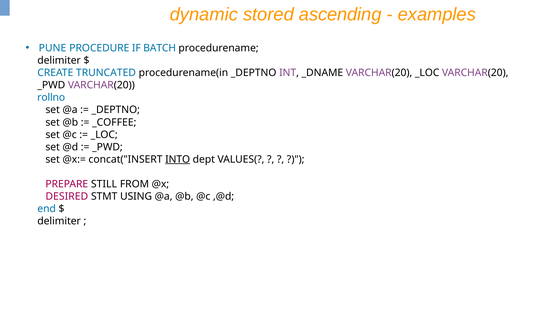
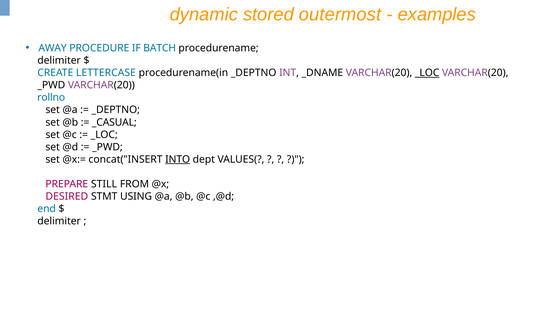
ascending: ascending -> outermost
PUNE: PUNE -> AWAY
TRUNCATED: TRUNCATED -> LETTERCASE
_LOC at (427, 73) underline: none -> present
_COFFEE: _COFFEE -> _CASUAL
